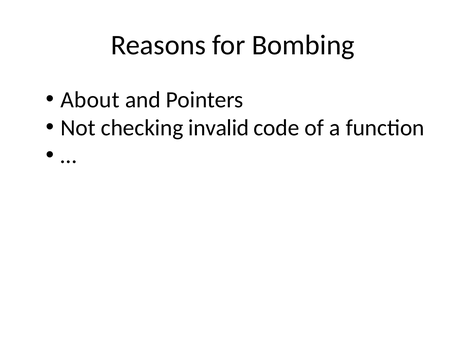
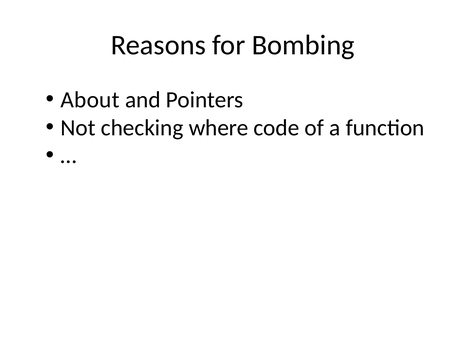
invalid: invalid -> where
